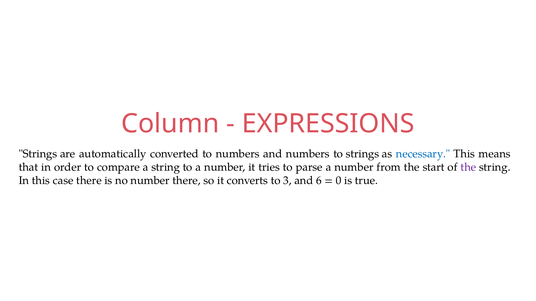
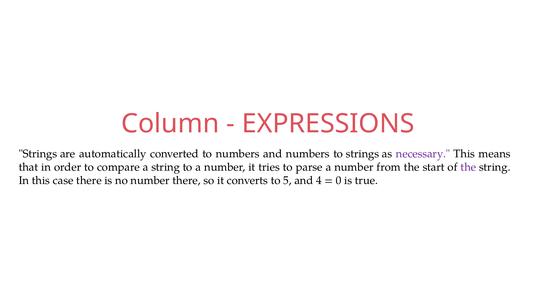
necessary colour: blue -> purple
3: 3 -> 5
6: 6 -> 4
